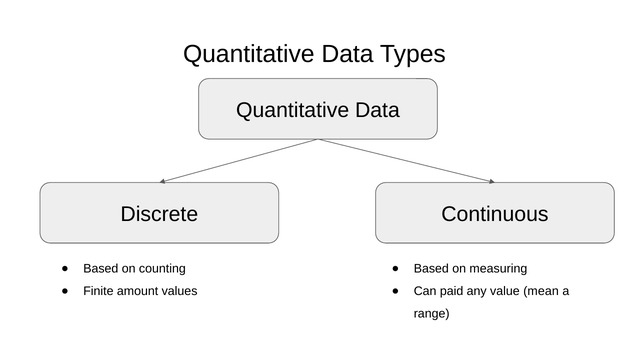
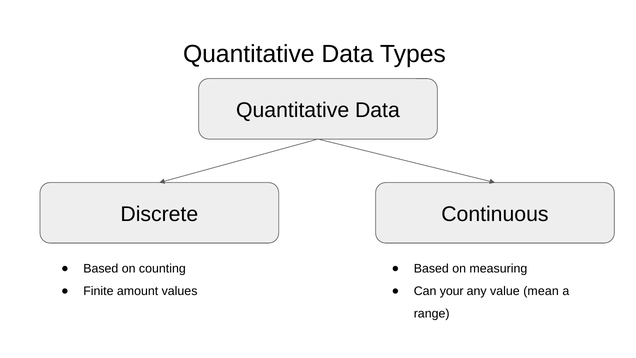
paid: paid -> your
